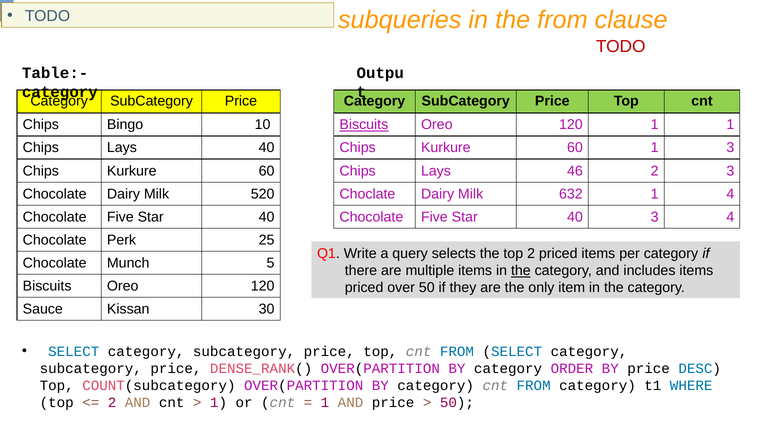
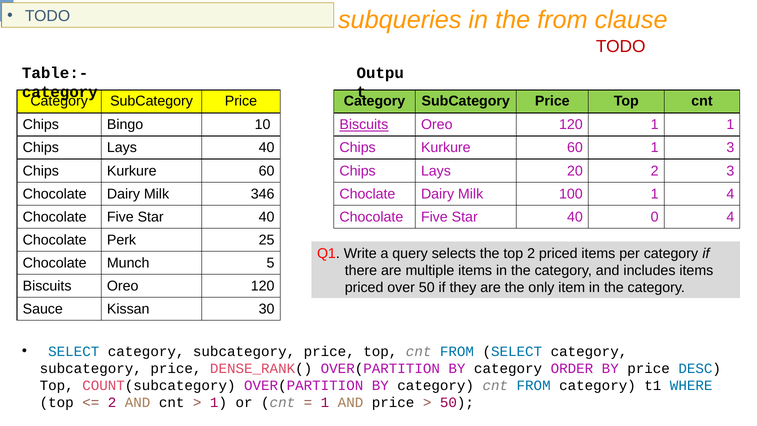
46: 46 -> 20
520: 520 -> 346
632: 632 -> 100
40 3: 3 -> 0
the at (521, 271) underline: present -> none
